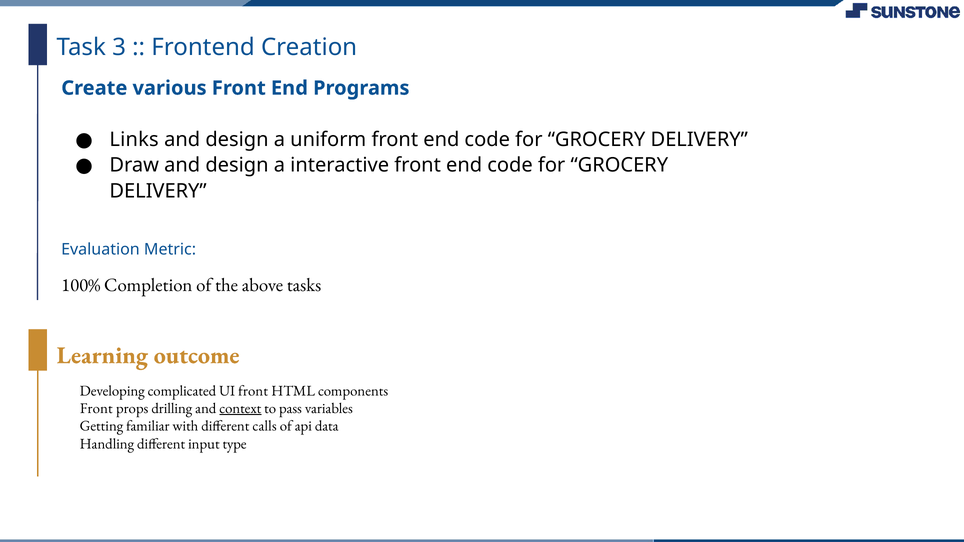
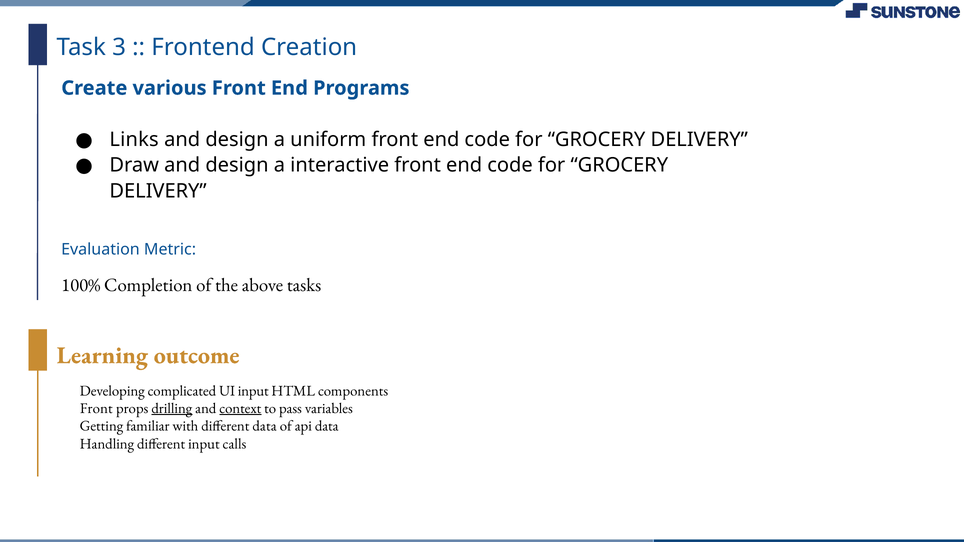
UI front: front -> input
drilling underline: none -> present
different calls: calls -> data
type: type -> calls
